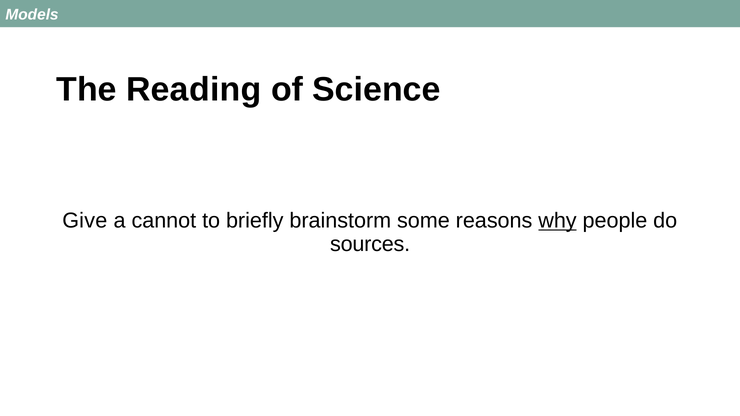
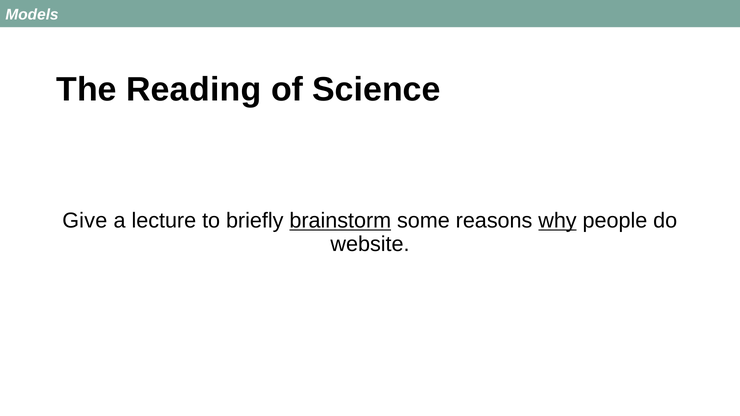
cannot: cannot -> lecture
brainstorm underline: none -> present
sources: sources -> website
